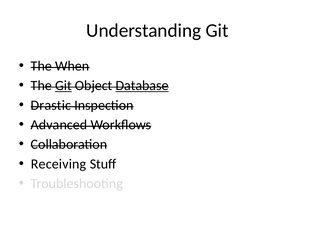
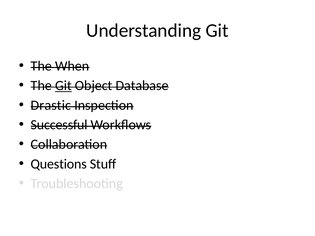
Database underline: present -> none
Advanced: Advanced -> Successful
Receiving: Receiving -> Questions
